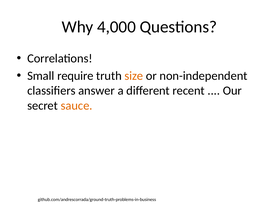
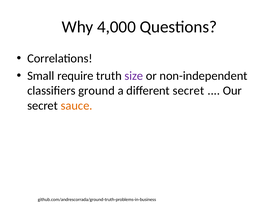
size colour: orange -> purple
answer: answer -> ground
different recent: recent -> secret
